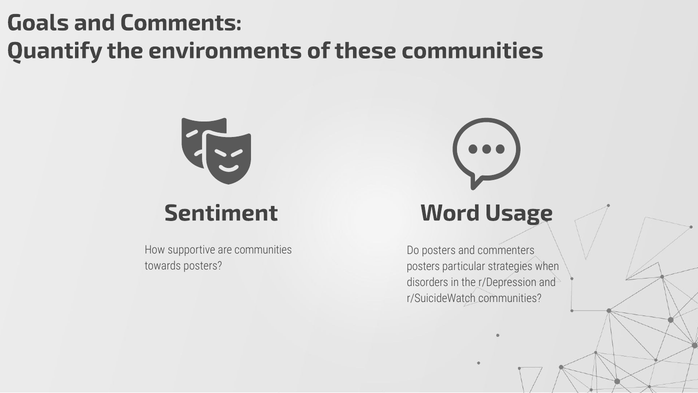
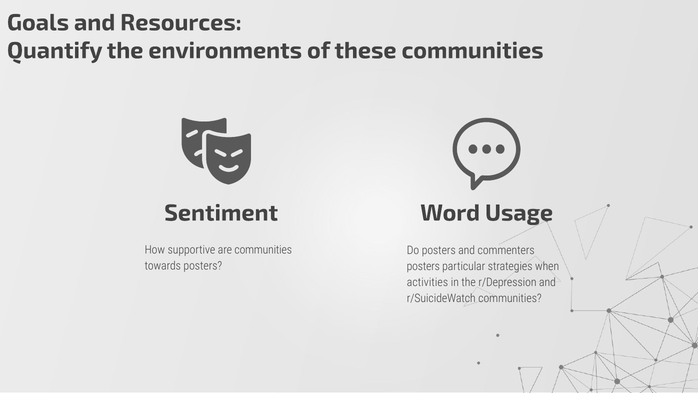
Comments: Comments -> Resources
disorders: disorders -> activities
